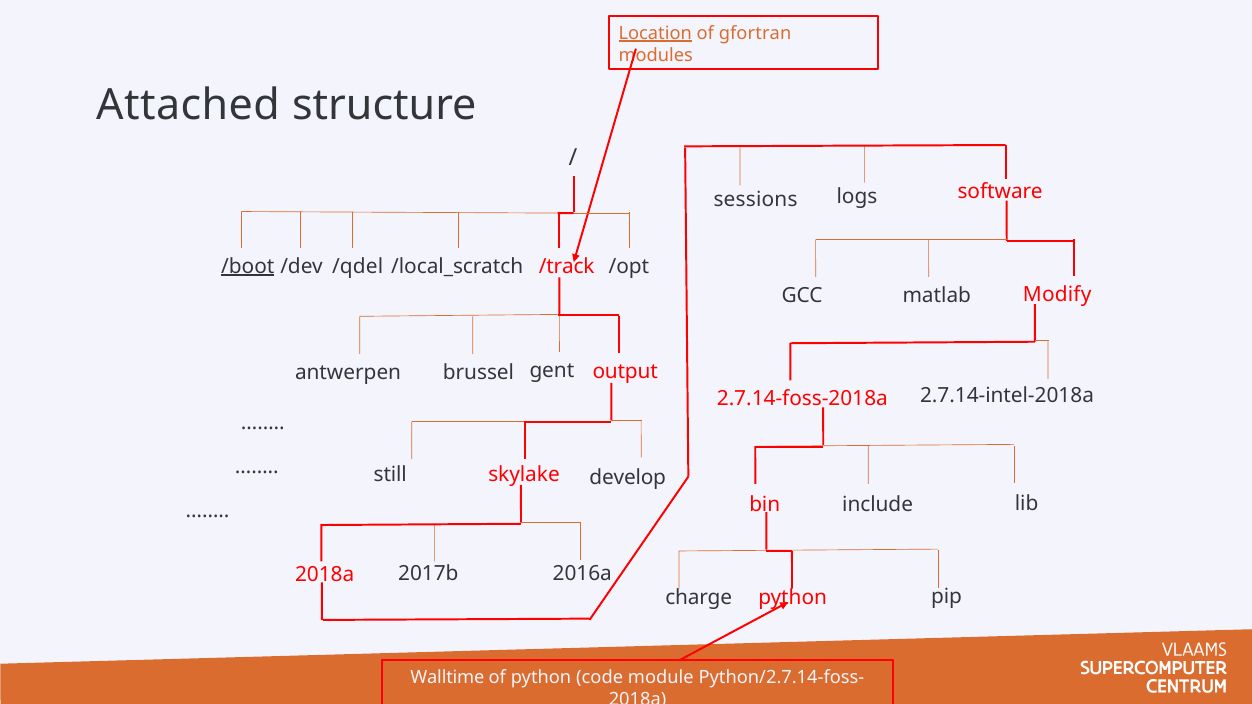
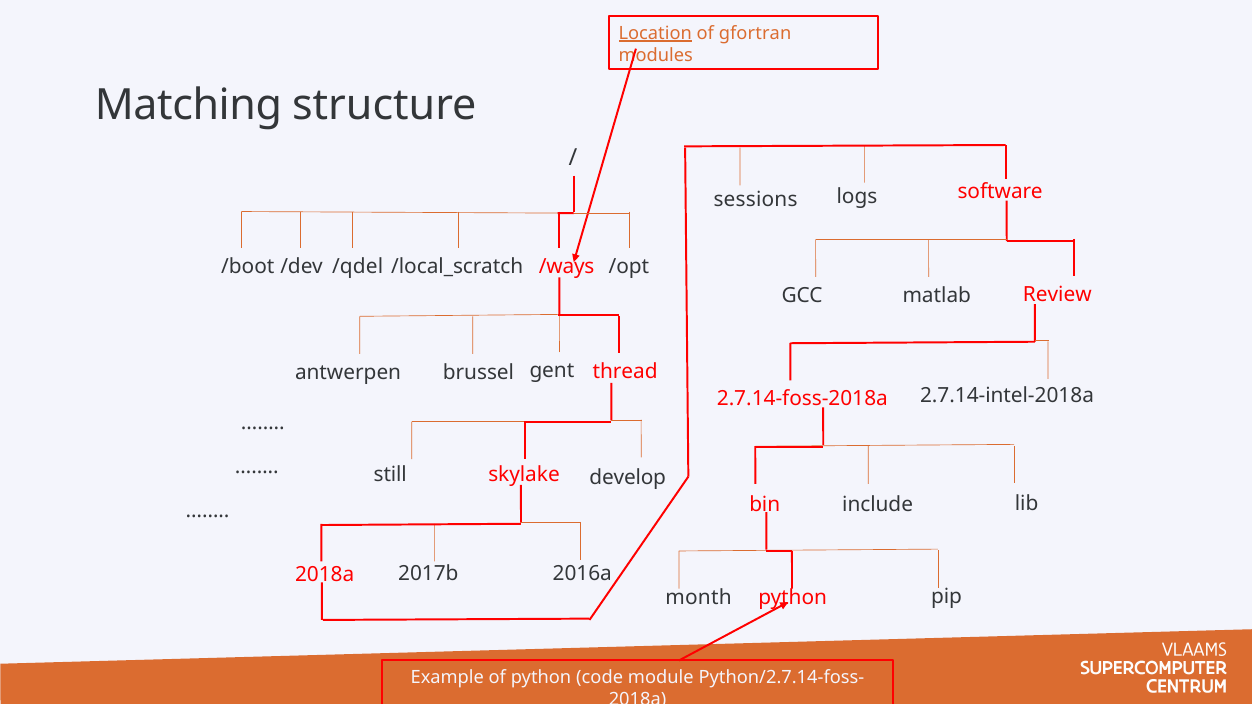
Attached: Attached -> Matching
/boot underline: present -> none
/track: /track -> /ways
Modify: Modify -> Review
output: output -> thread
charge: charge -> month
Walltime: Walltime -> Example
